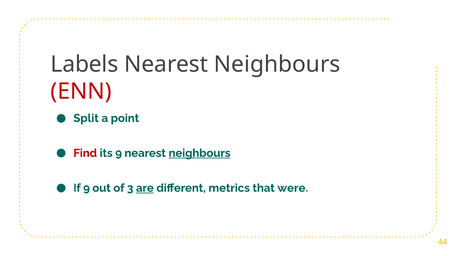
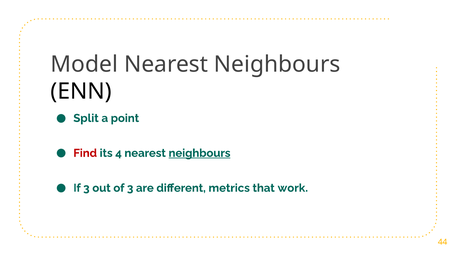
Labels: Labels -> Model
ENN colour: red -> black
its 9: 9 -> 4
If 9: 9 -> 3
are underline: present -> none
were: were -> work
